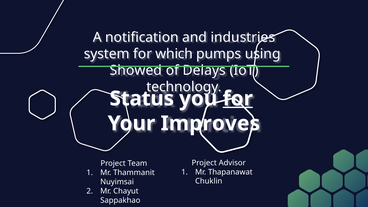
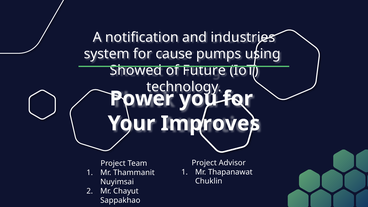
which: which -> cause
Delays: Delays -> Future
Status: Status -> Power
for at (238, 99) underline: present -> none
